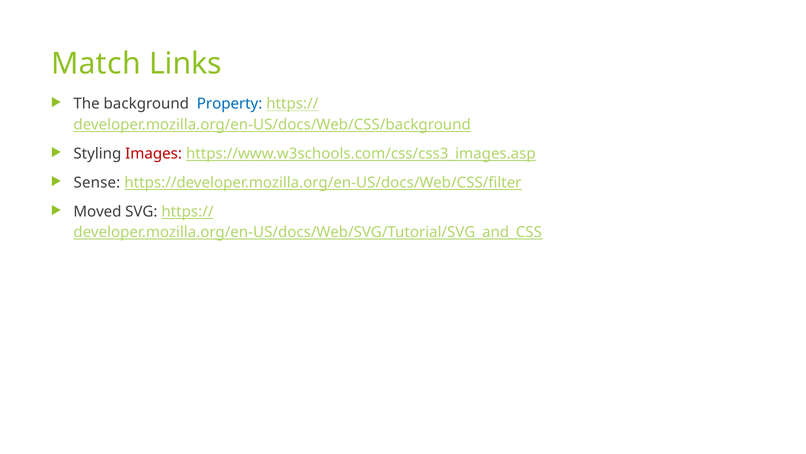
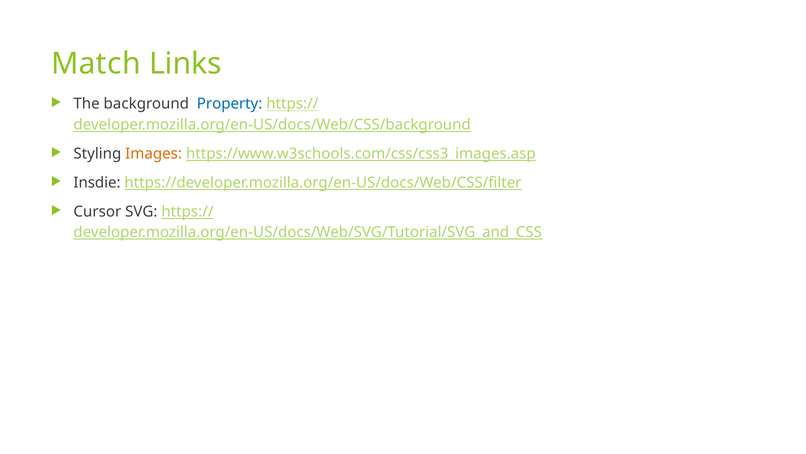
Images colour: red -> orange
Sense: Sense -> Insdie
Moved: Moved -> Cursor
